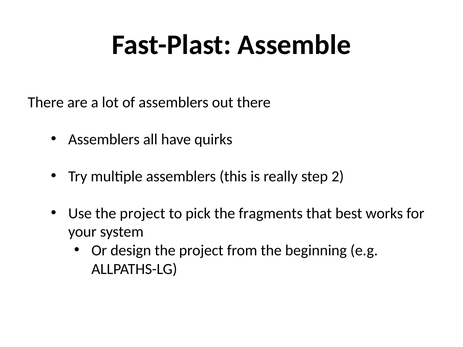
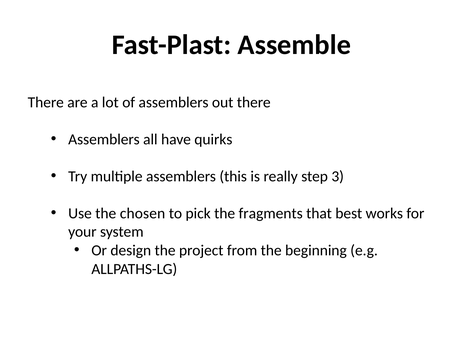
2: 2 -> 3
Use the project: project -> chosen
